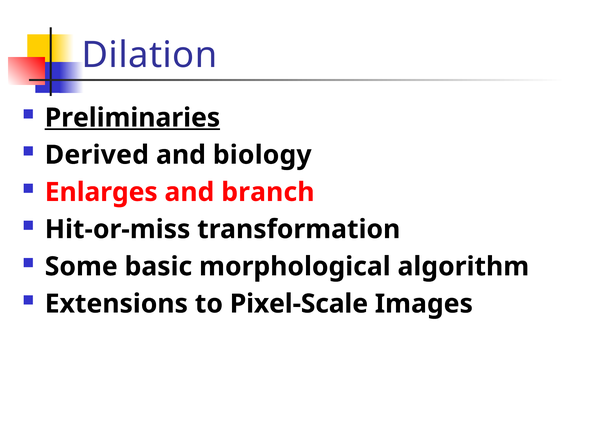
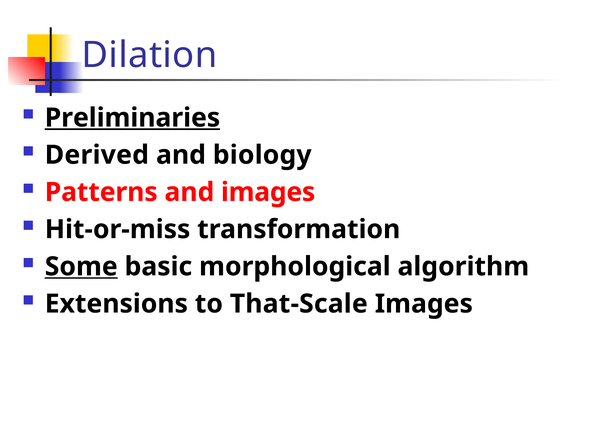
Enlarges: Enlarges -> Patterns
and branch: branch -> images
Some underline: none -> present
Pixel-Scale: Pixel-Scale -> That-Scale
